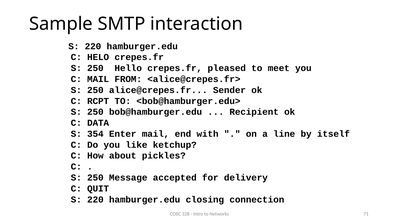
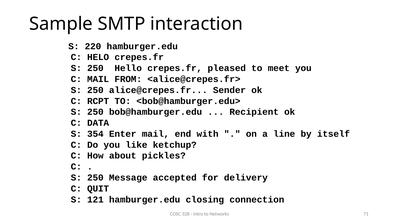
220 at (95, 200): 220 -> 121
